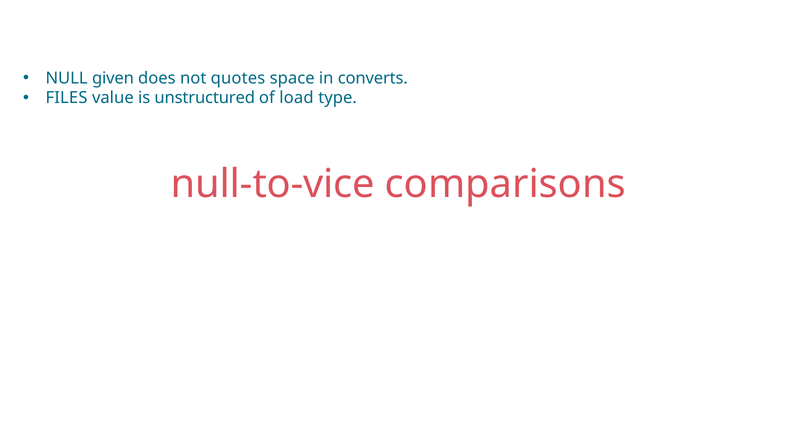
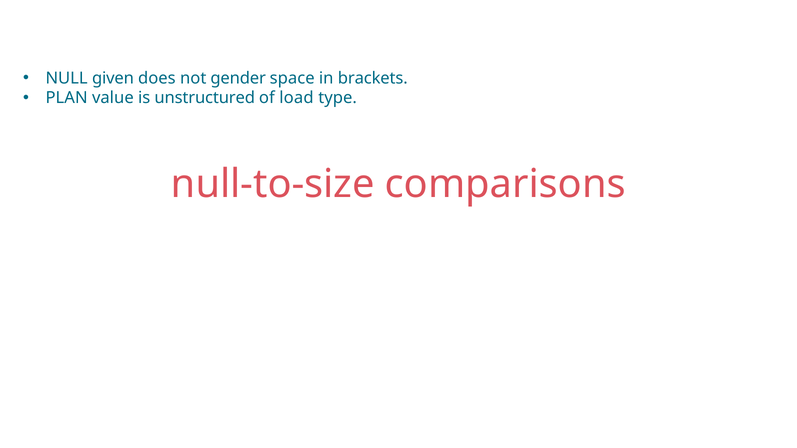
quotes: quotes -> gender
converts: converts -> brackets
FILES: FILES -> PLAN
null-to-vice: null-to-vice -> null-to-size
